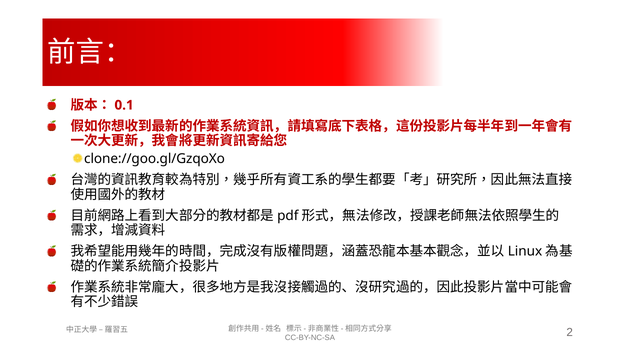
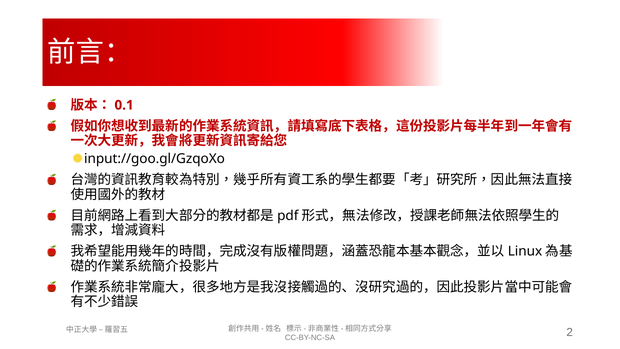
clone://goo.gl/GzqoXo: clone://goo.gl/GzqoXo -> input://goo.gl/GzqoXo
